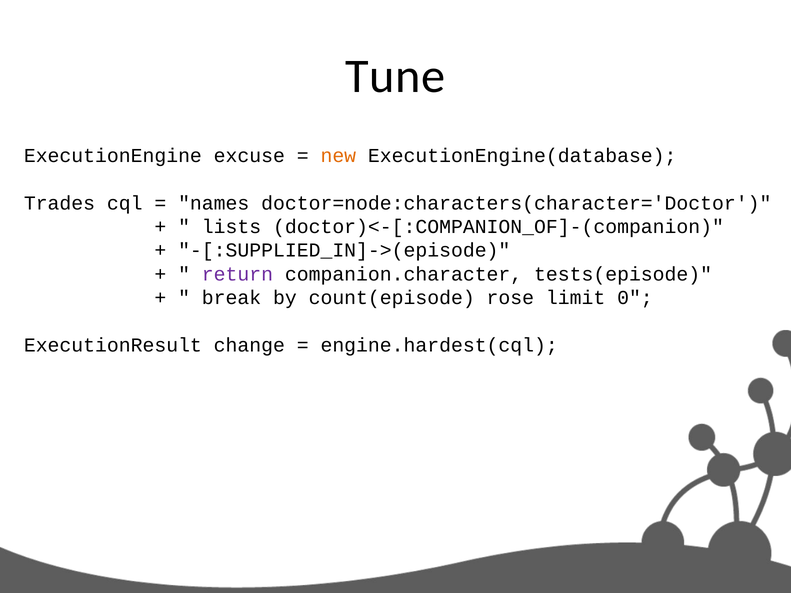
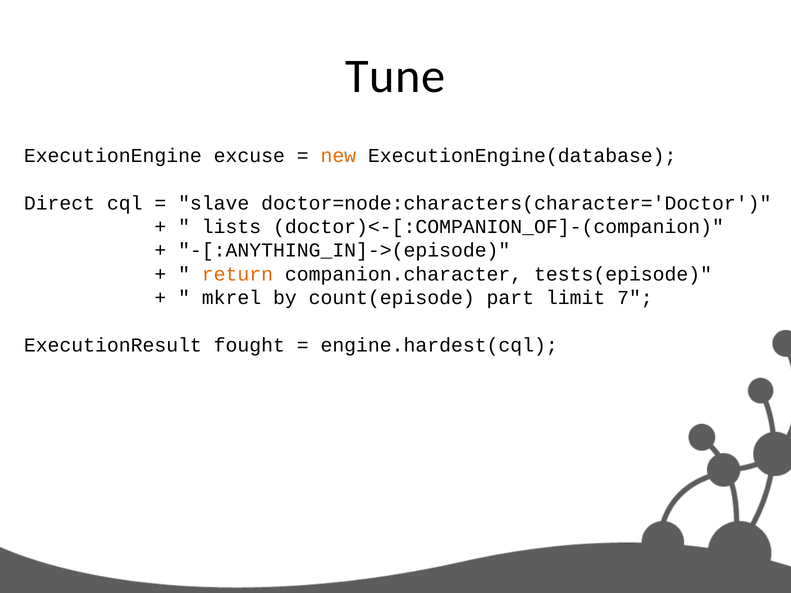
Trades: Trades -> Direct
names: names -> slave
-[:SUPPLIED_IN]->(episode: -[:SUPPLIED_IN]->(episode -> -[:ANYTHING_IN]->(episode
return colour: purple -> orange
break: break -> mkrel
rose: rose -> part
0: 0 -> 7
change: change -> fought
